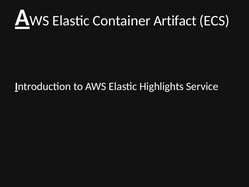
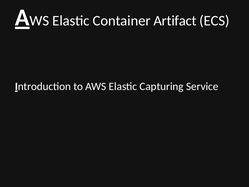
Highlights: Highlights -> Capturing
